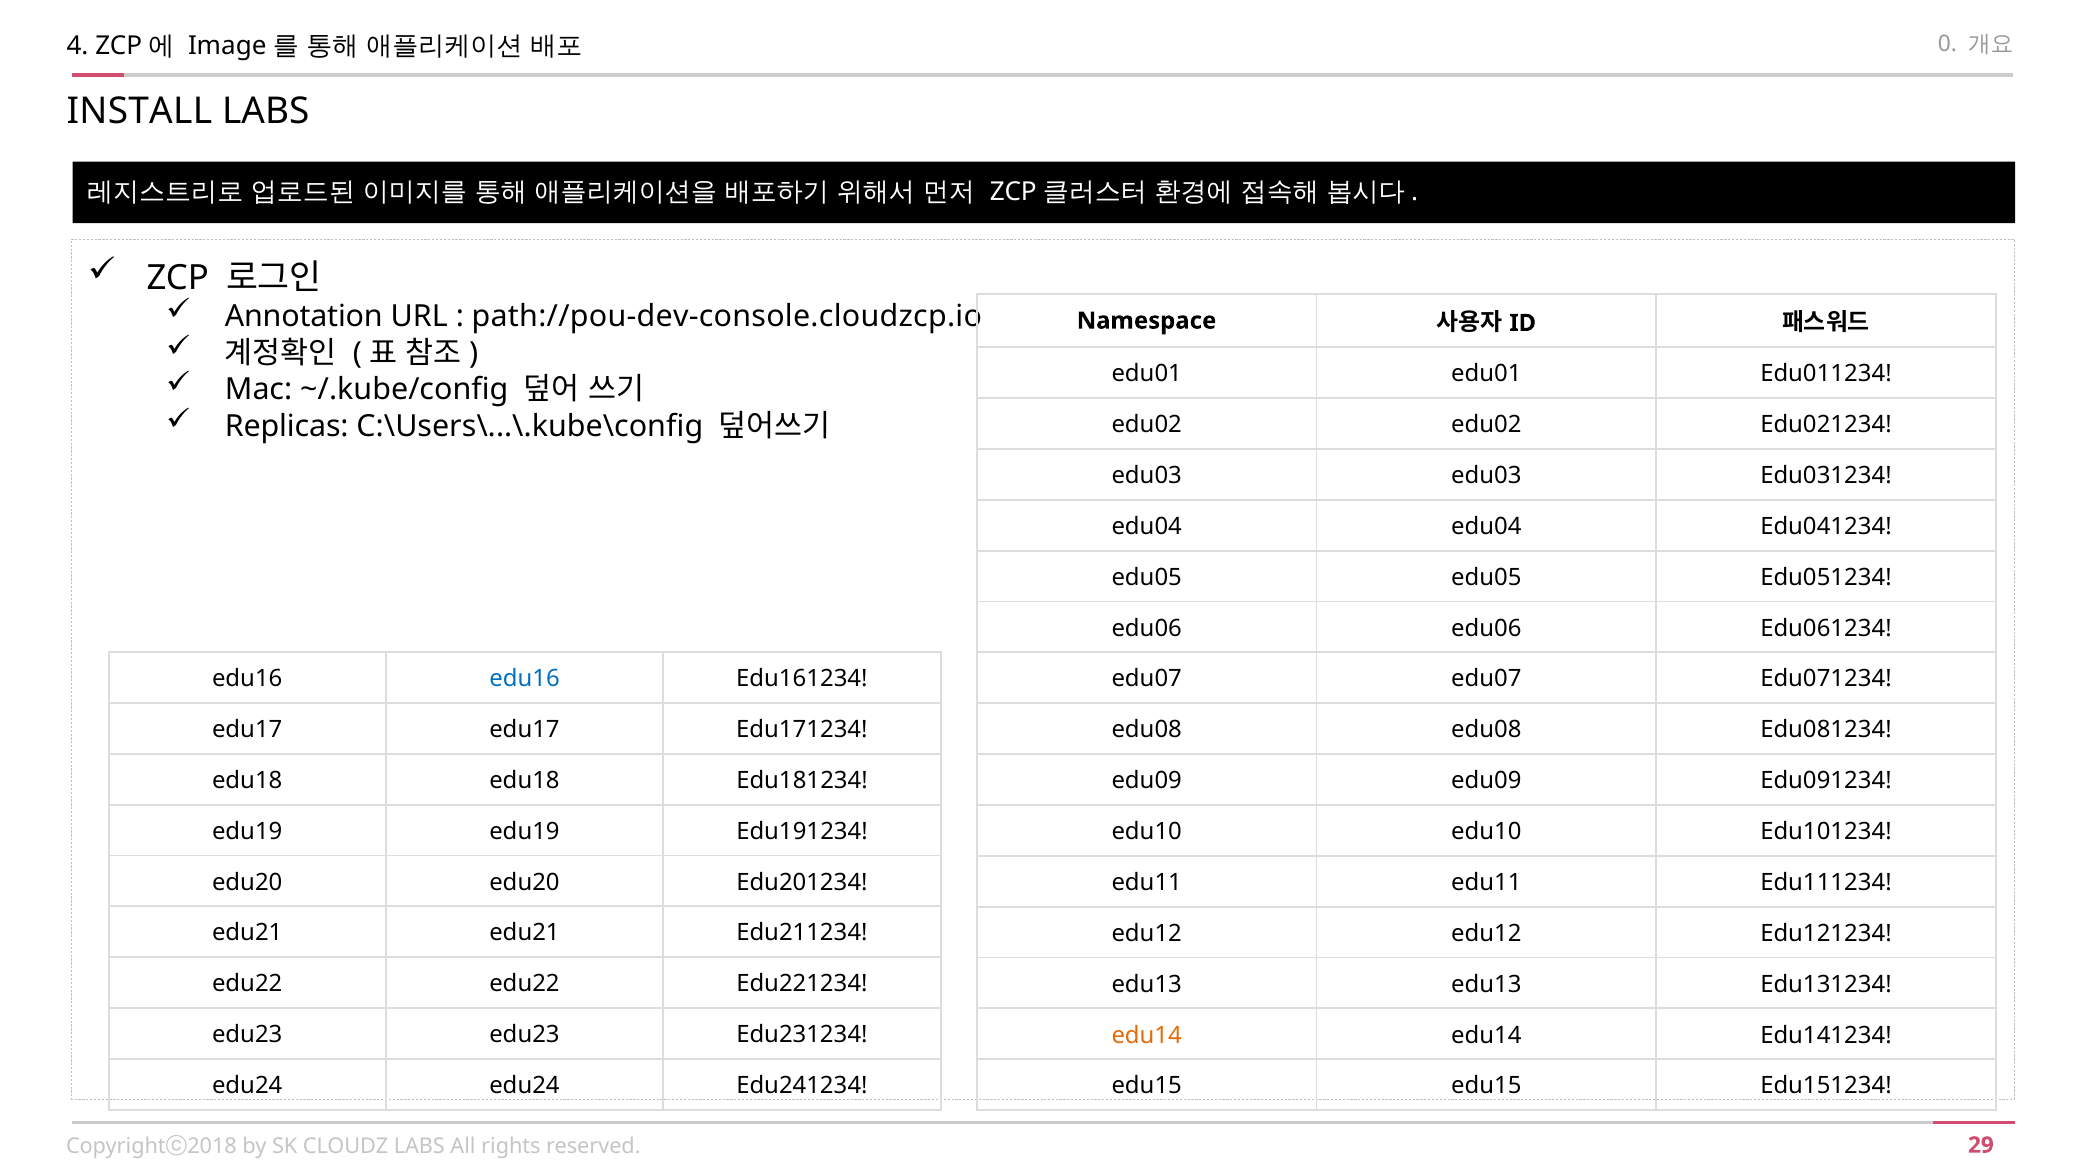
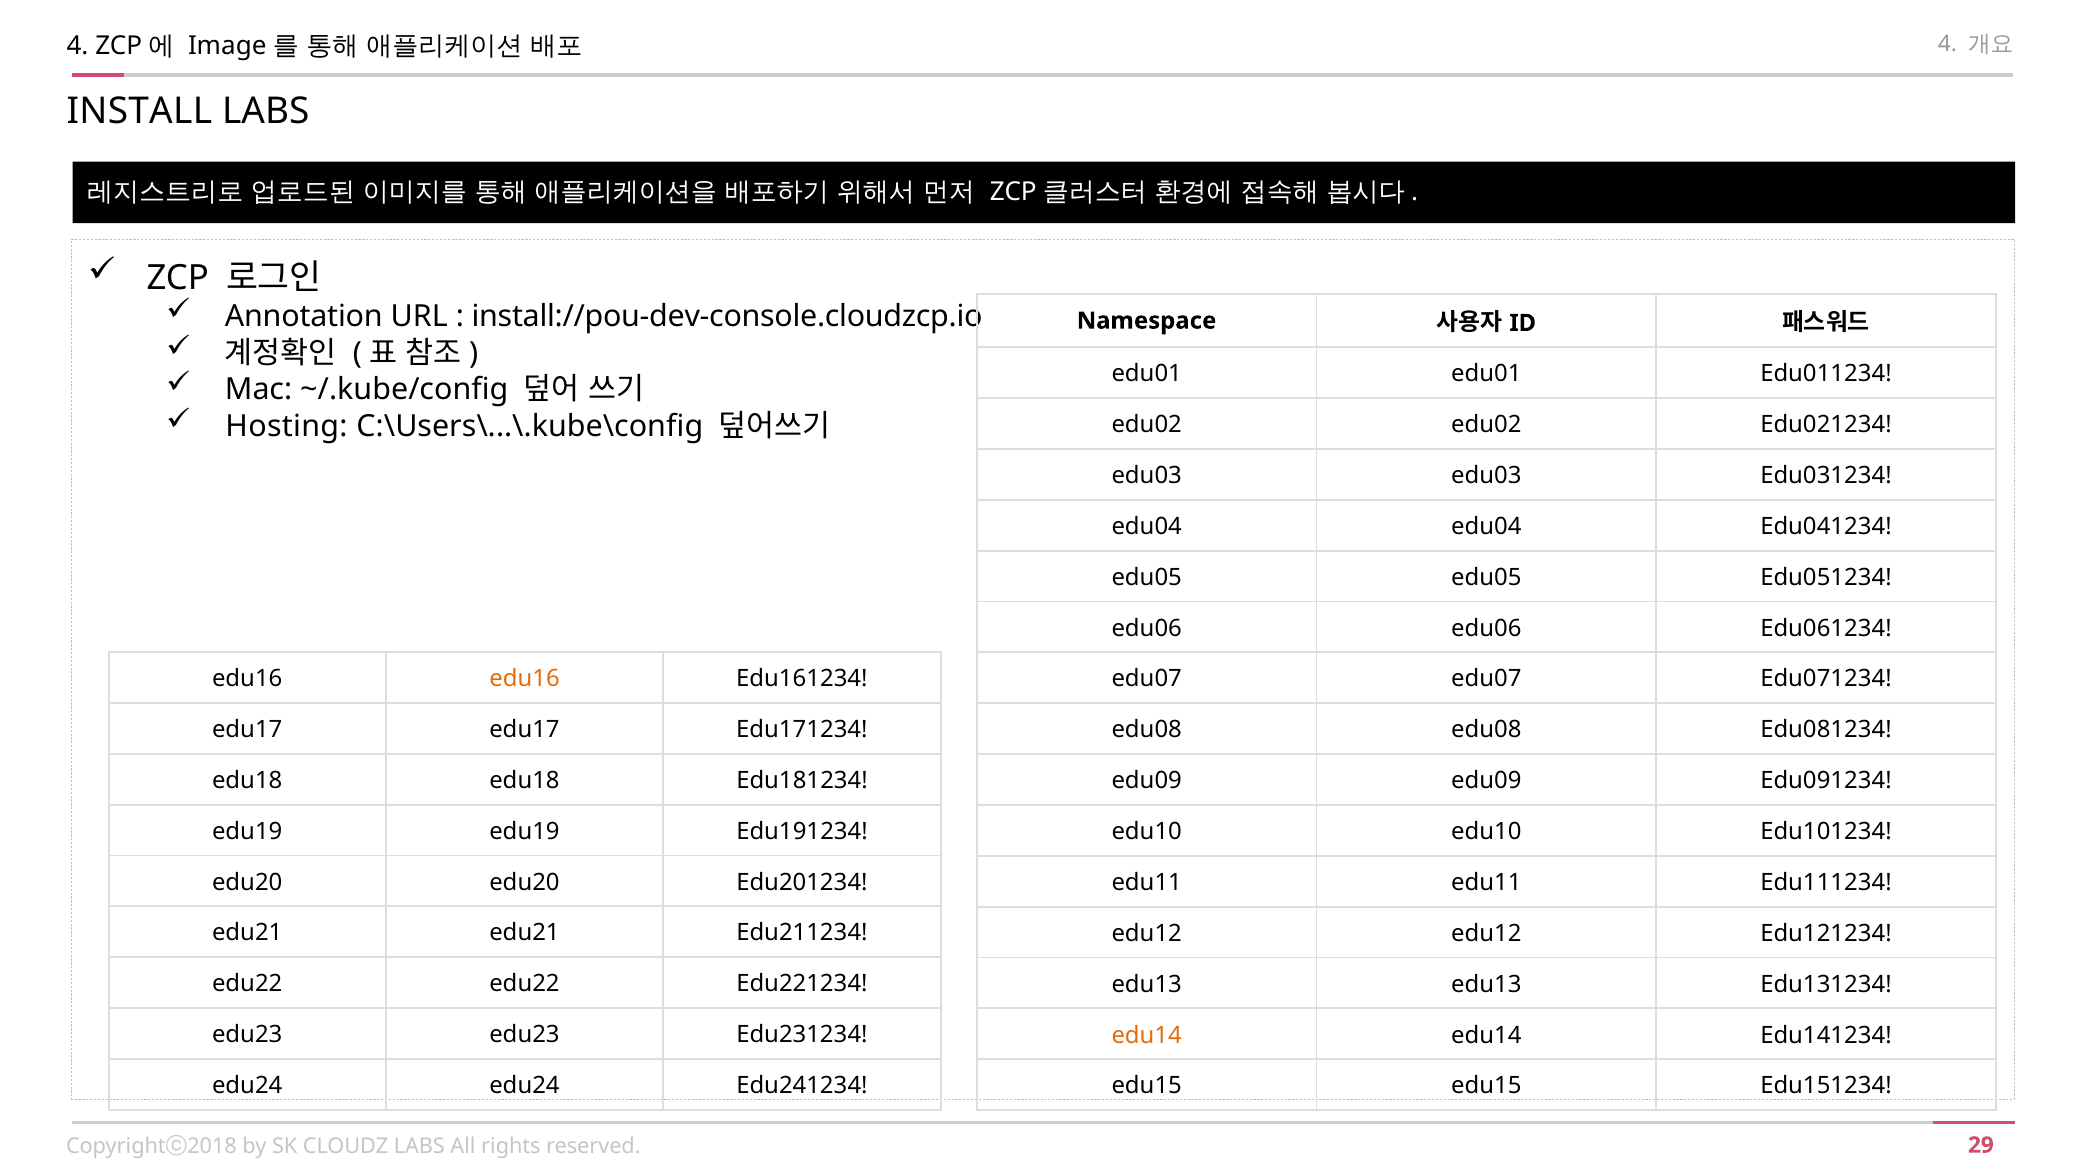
0 at (1947, 44): 0 -> 4
path://pou-dev-console.cloudzcp.io: path://pou-dev-console.cloudzcp.io -> install://pou-dev-console.cloudzcp.io
Replicas: Replicas -> Hosting
edu16 at (525, 679) colour: blue -> orange
